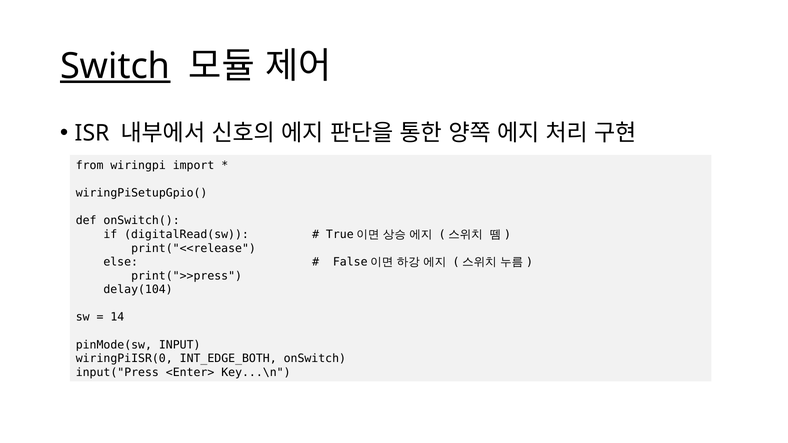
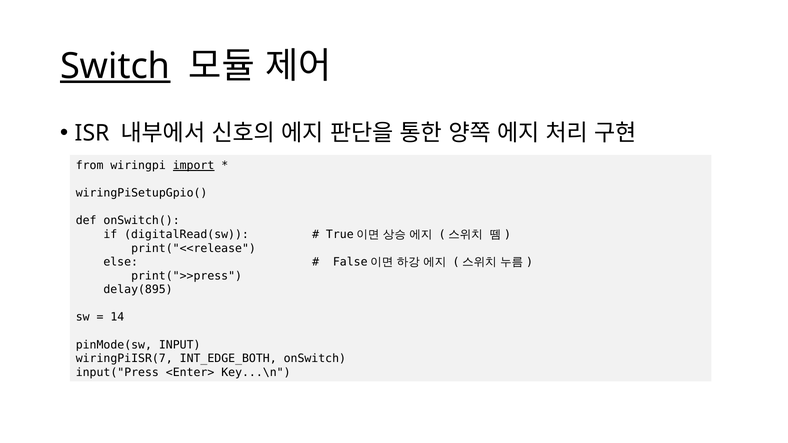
import underline: none -> present
delay(104: delay(104 -> delay(895
wiringPiISR(0: wiringPiISR(0 -> wiringPiISR(7
